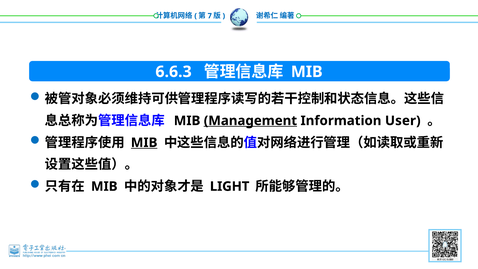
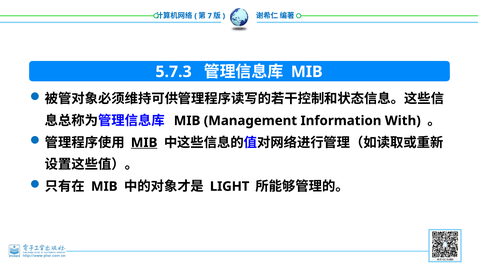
6.6.3: 6.6.3 -> 5.7.3
Management underline: present -> none
User: User -> With
